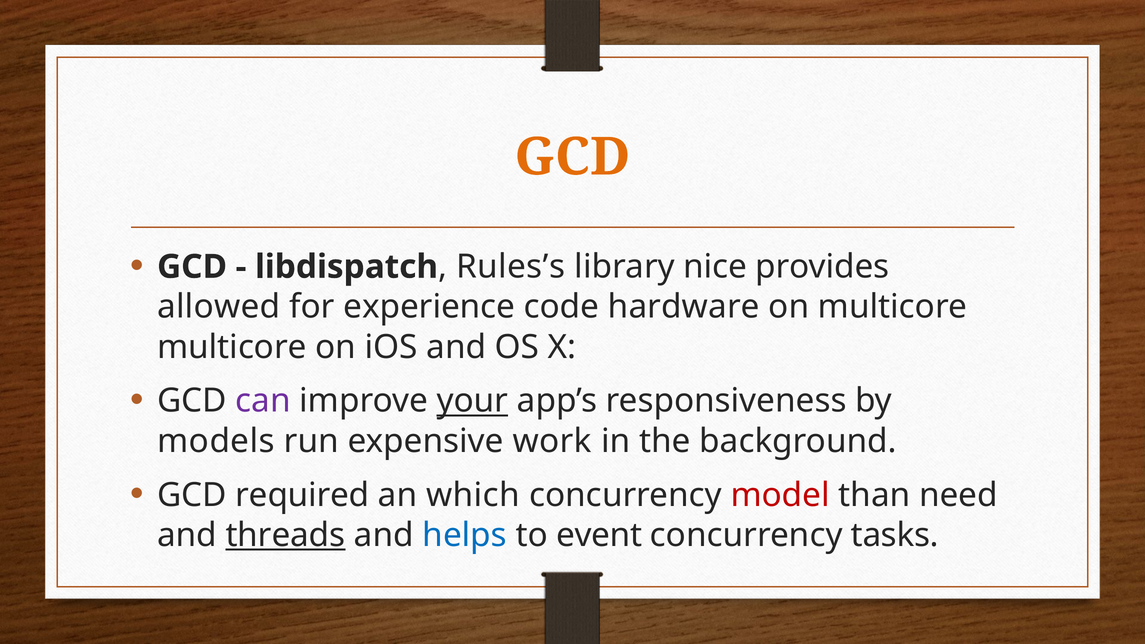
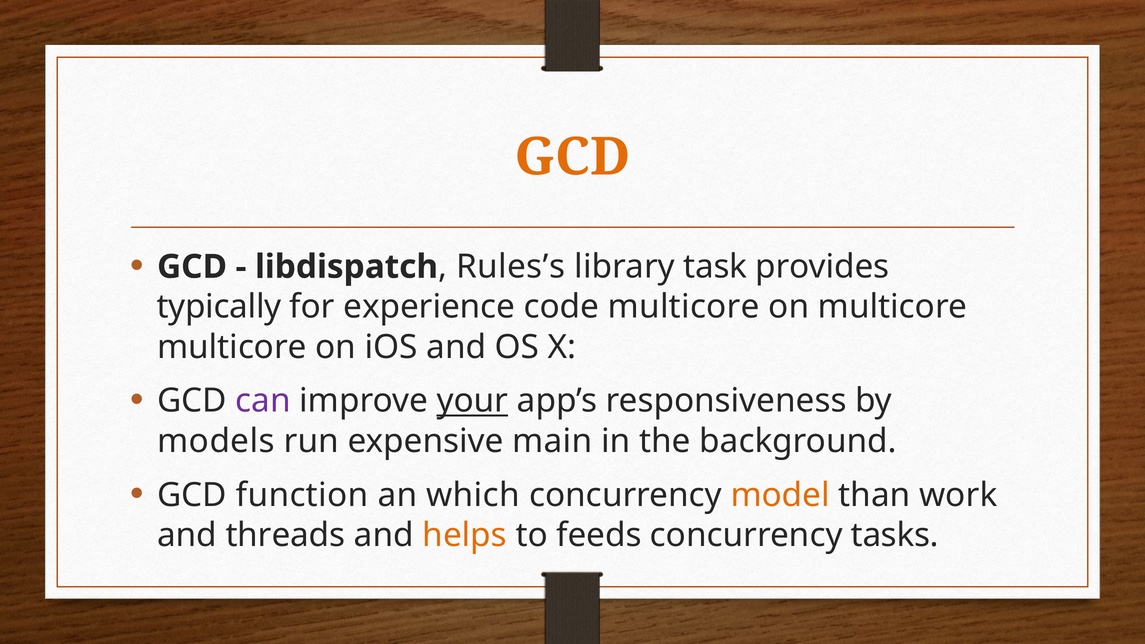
nice: nice -> task
allowed: allowed -> typically
code hardware: hardware -> multicore
work: work -> main
required: required -> function
model colour: red -> orange
need: need -> work
threads underline: present -> none
helps colour: blue -> orange
event: event -> feeds
